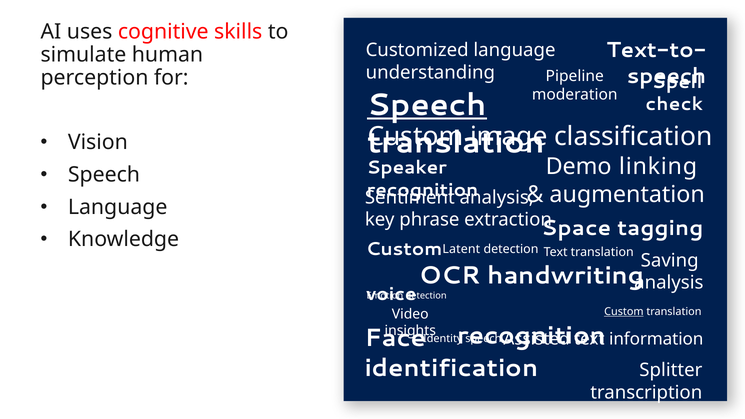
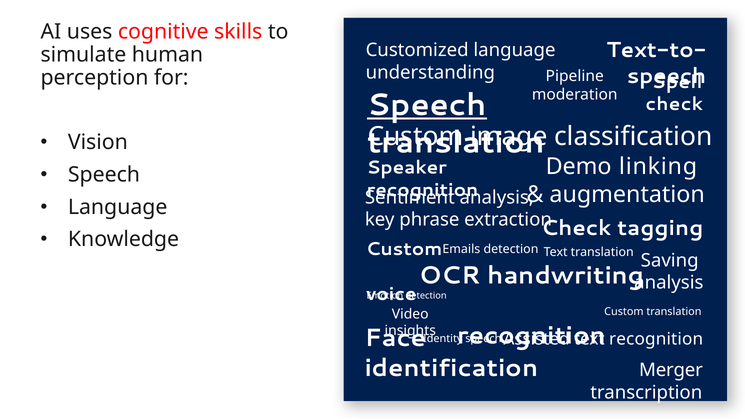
Space at (576, 228): Space -> Check
Latent: Latent -> Emails
Custom at (624, 312) underline: present -> none
information at (656, 339): information -> recognition
Splitter: Splitter -> Merger
